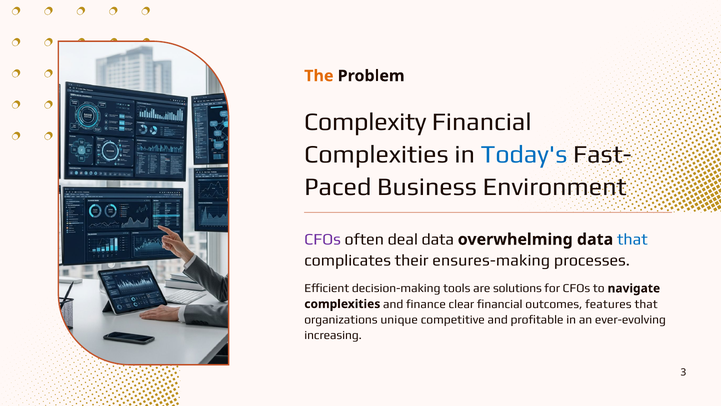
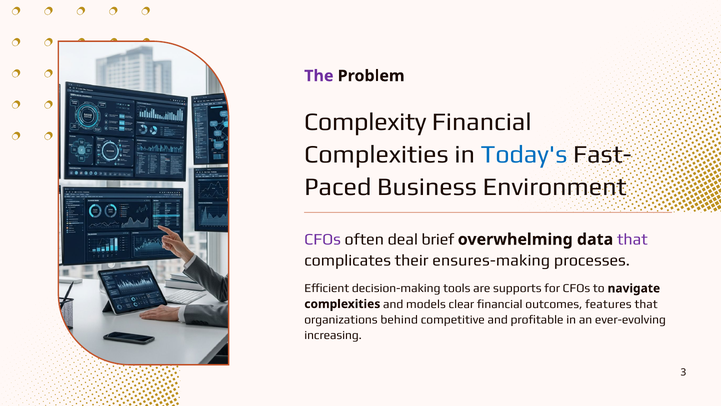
The colour: orange -> purple
deal data: data -> brief
that at (632, 239) colour: blue -> purple
solutions: solutions -> supports
finance: finance -> models
unique: unique -> behind
